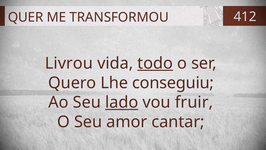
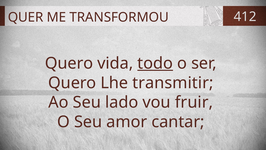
Livrou at (69, 63): Livrou -> Quero
conseguiu: conseguiu -> transmitir
lado underline: present -> none
